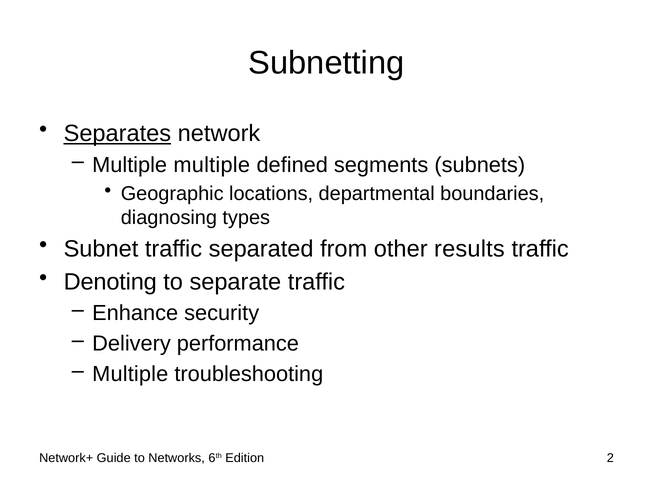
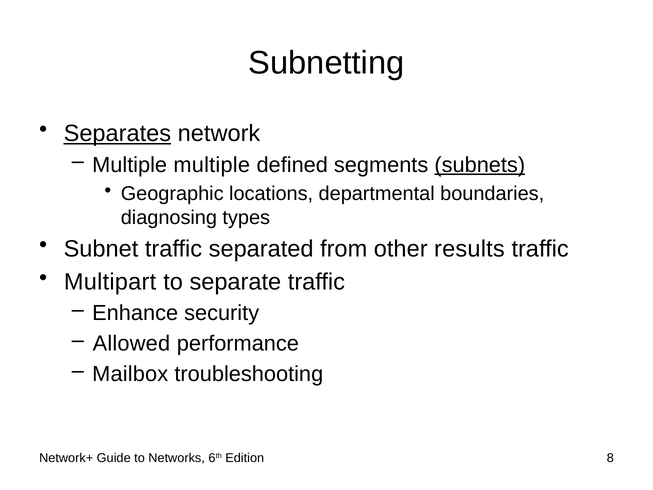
subnets underline: none -> present
Denoting: Denoting -> Multipart
Delivery: Delivery -> Allowed
Multiple at (130, 374): Multiple -> Mailbox
2: 2 -> 8
